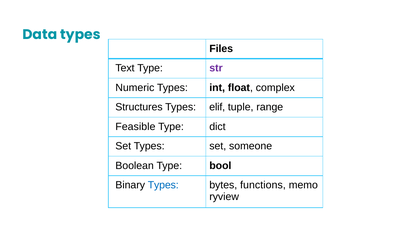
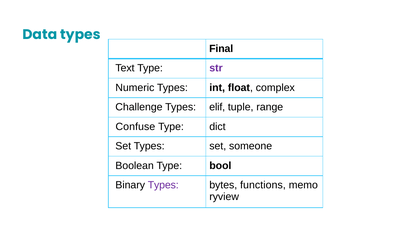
Files: Files -> Final
Structures: Structures -> Challenge
Feasible: Feasible -> Confuse
Types at (163, 186) colour: blue -> purple
